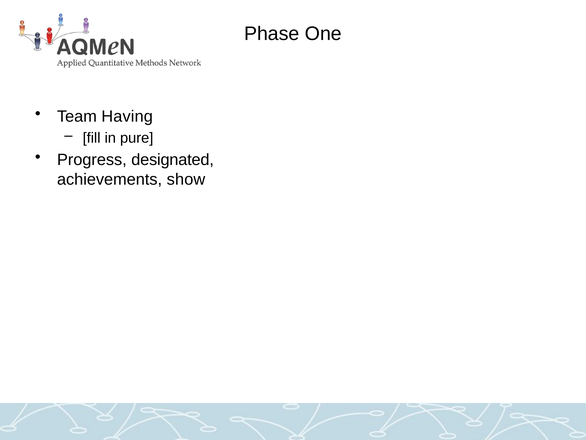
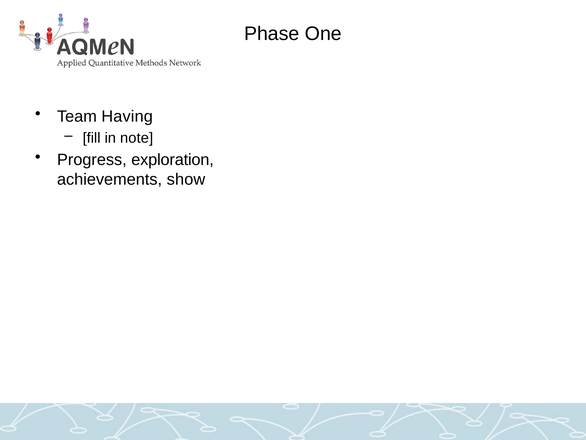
pure: pure -> note
designated: designated -> exploration
